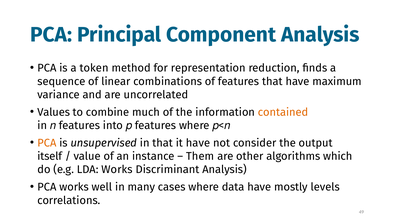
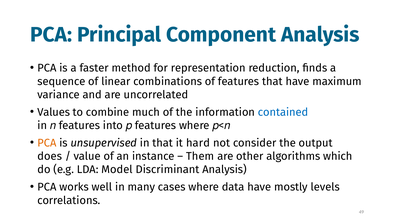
token: token -> faster
contained colour: orange -> blue
it have: have -> hard
itself: itself -> does
LDA Works: Works -> Model
